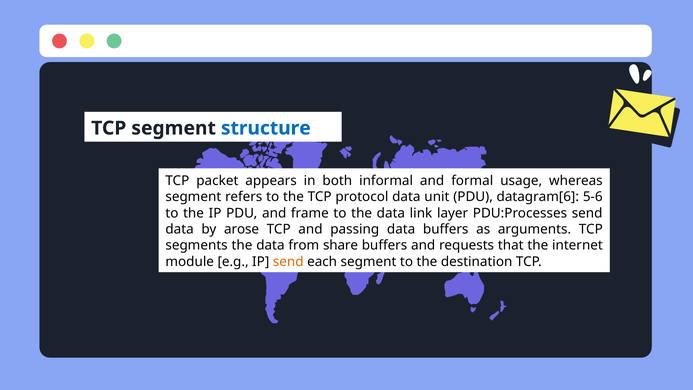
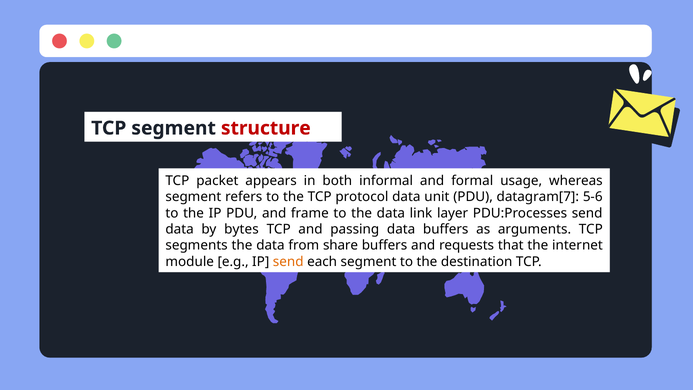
structure colour: blue -> red
datagram[6: datagram[6 -> datagram[7
arose: arose -> bytes
